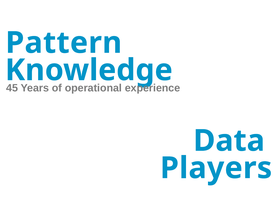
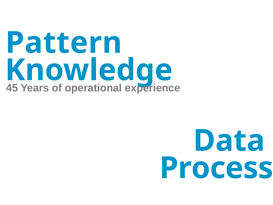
Players: Players -> Process
